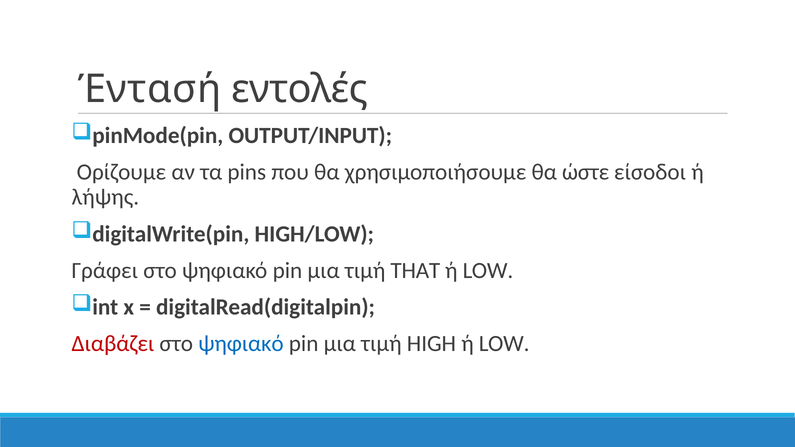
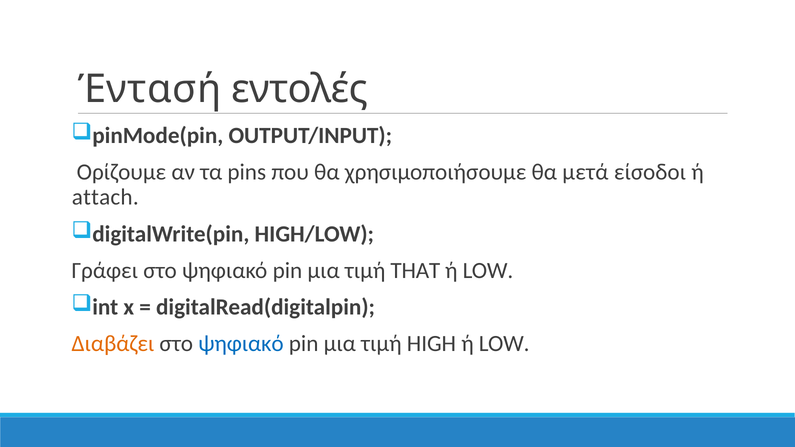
ώστε: ώστε -> μετά
λήψης: λήψης -> attach
Διαβάζει colour: red -> orange
